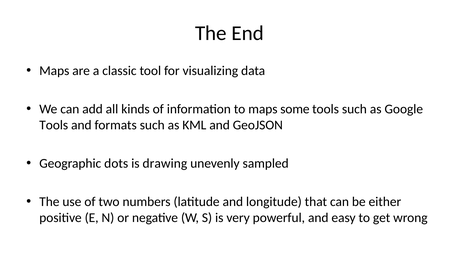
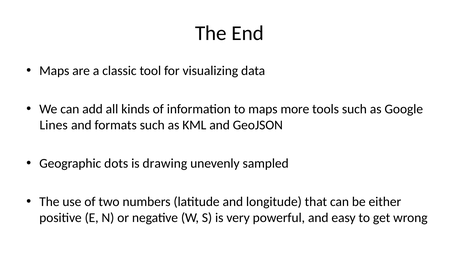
some: some -> more
Tools at (54, 125): Tools -> Lines
